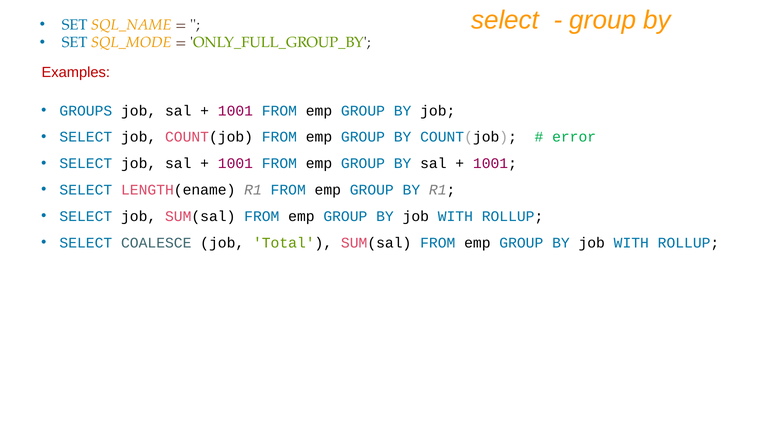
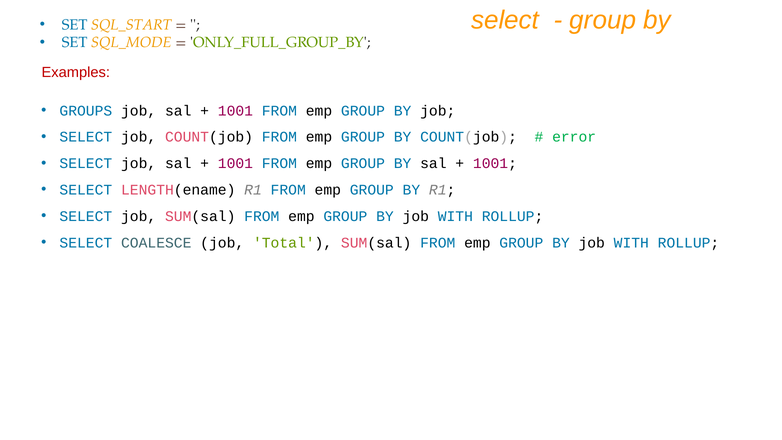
SQL_NAME: SQL_NAME -> SQL_START
